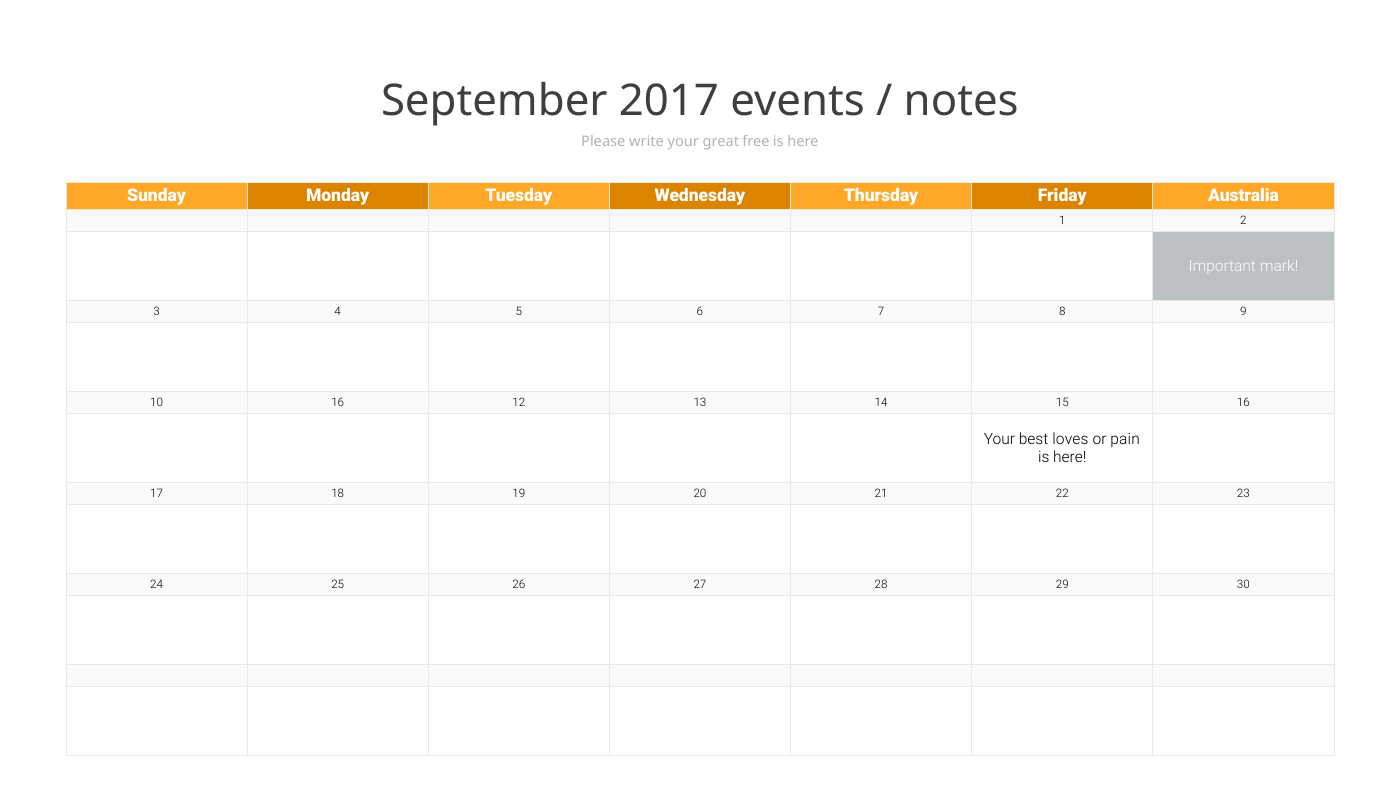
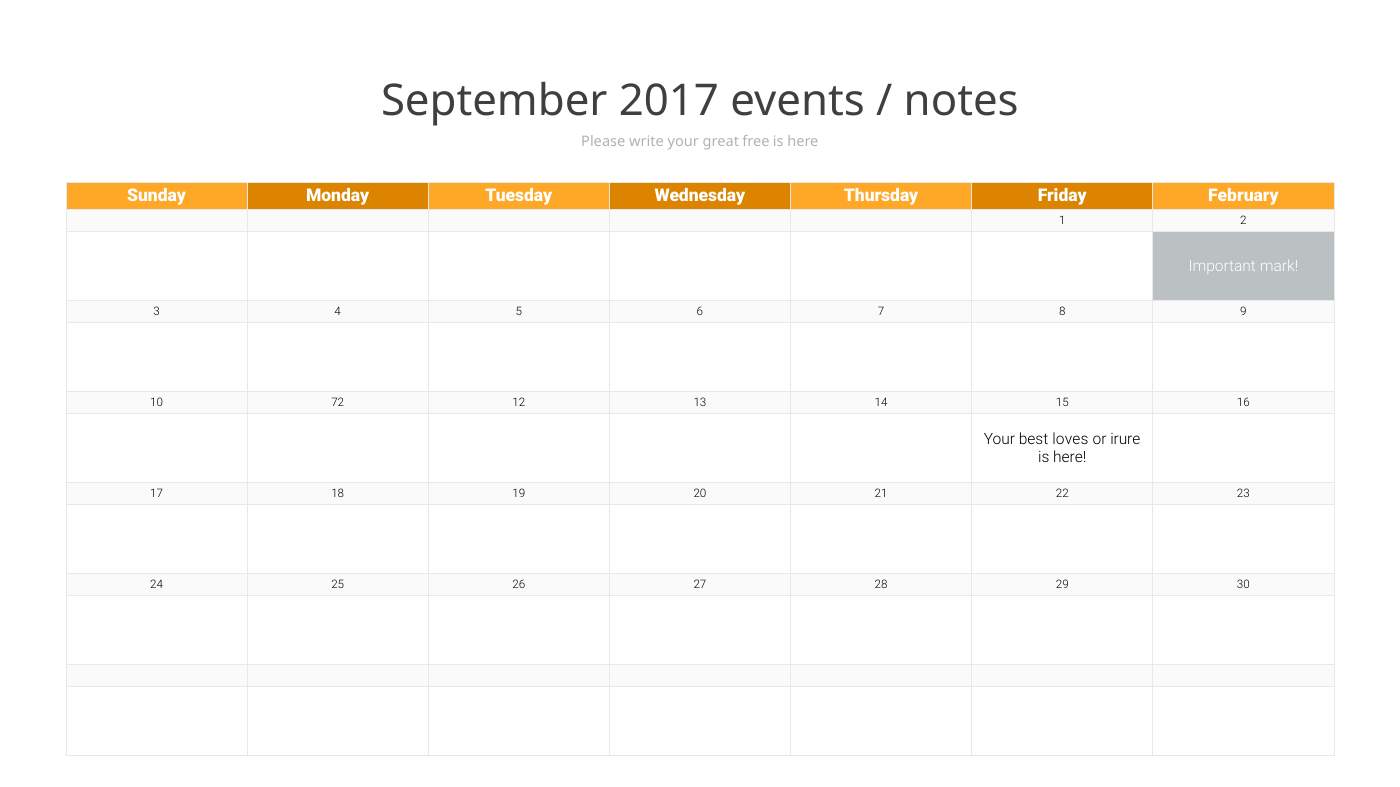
Australia: Australia -> February
10 16: 16 -> 72
pain: pain -> irure
